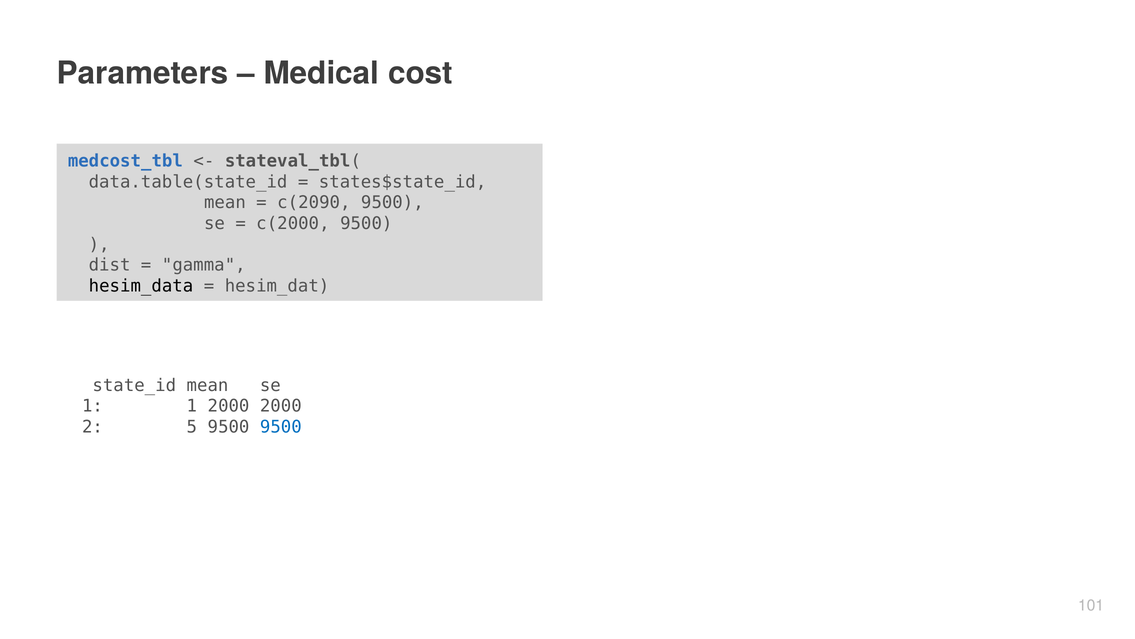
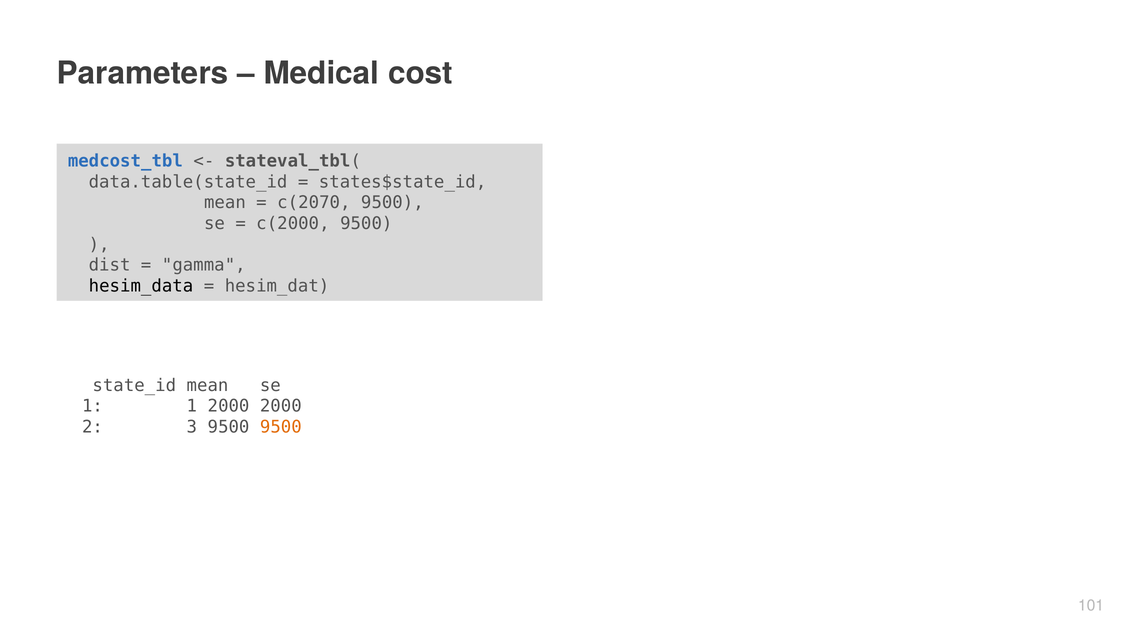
c(2090: c(2090 -> c(2070
5: 5 -> 3
9500 at (281, 427) colour: blue -> orange
